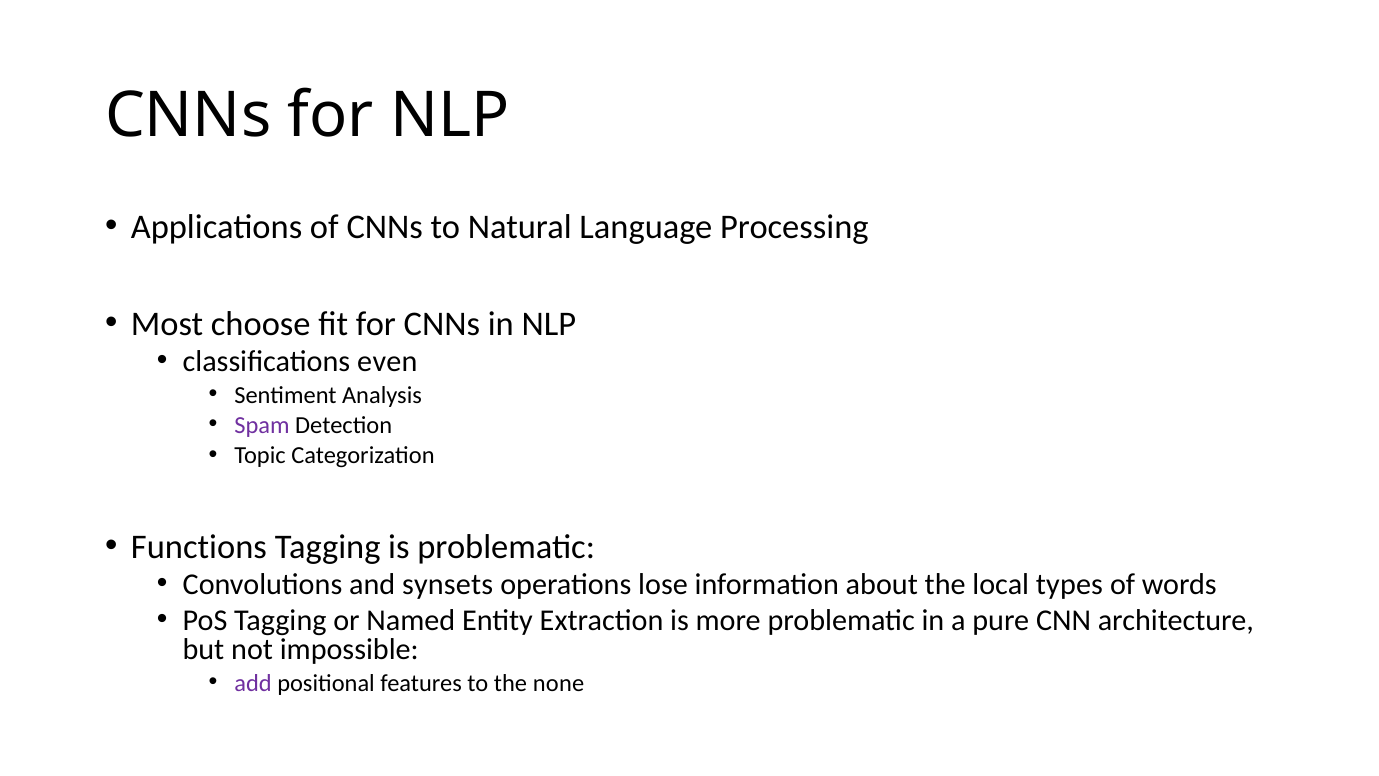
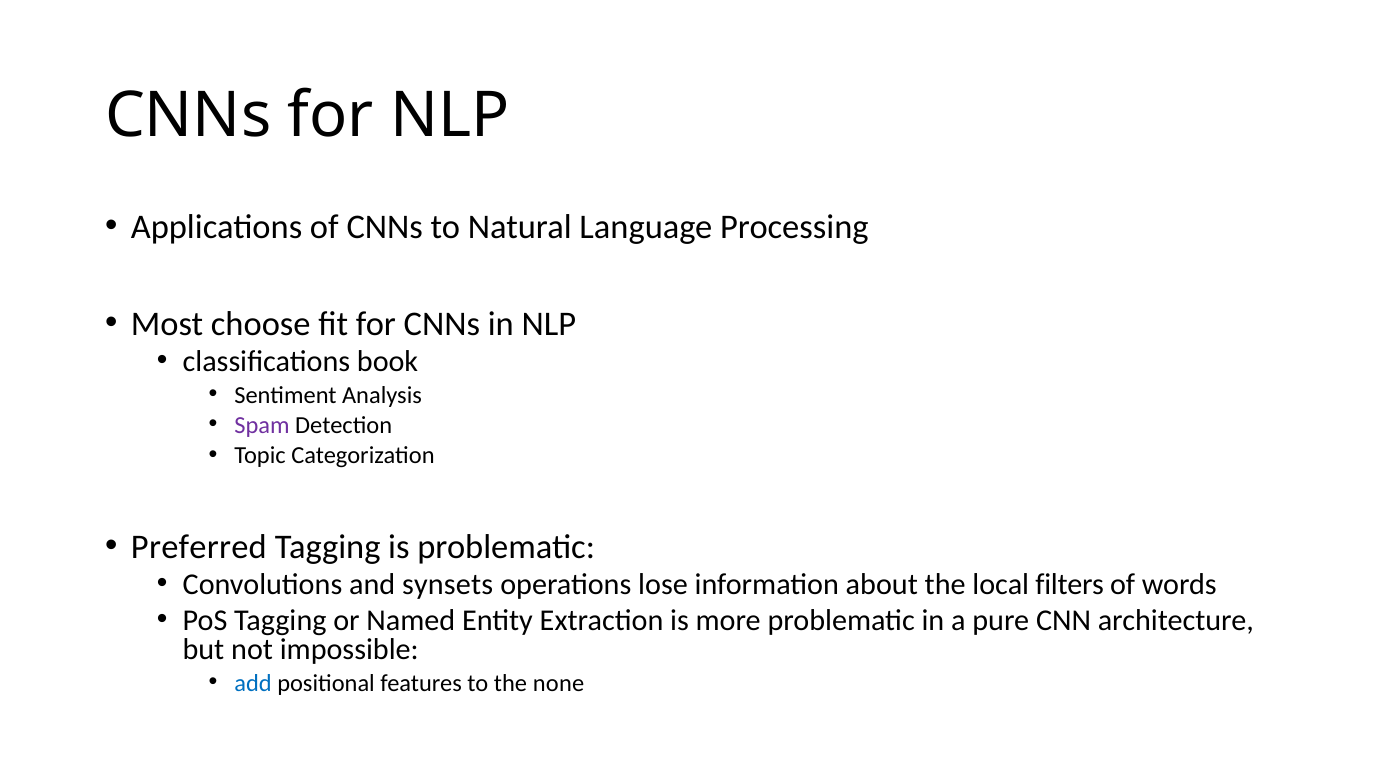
even: even -> book
Functions: Functions -> Preferred
types: types -> filters
add colour: purple -> blue
